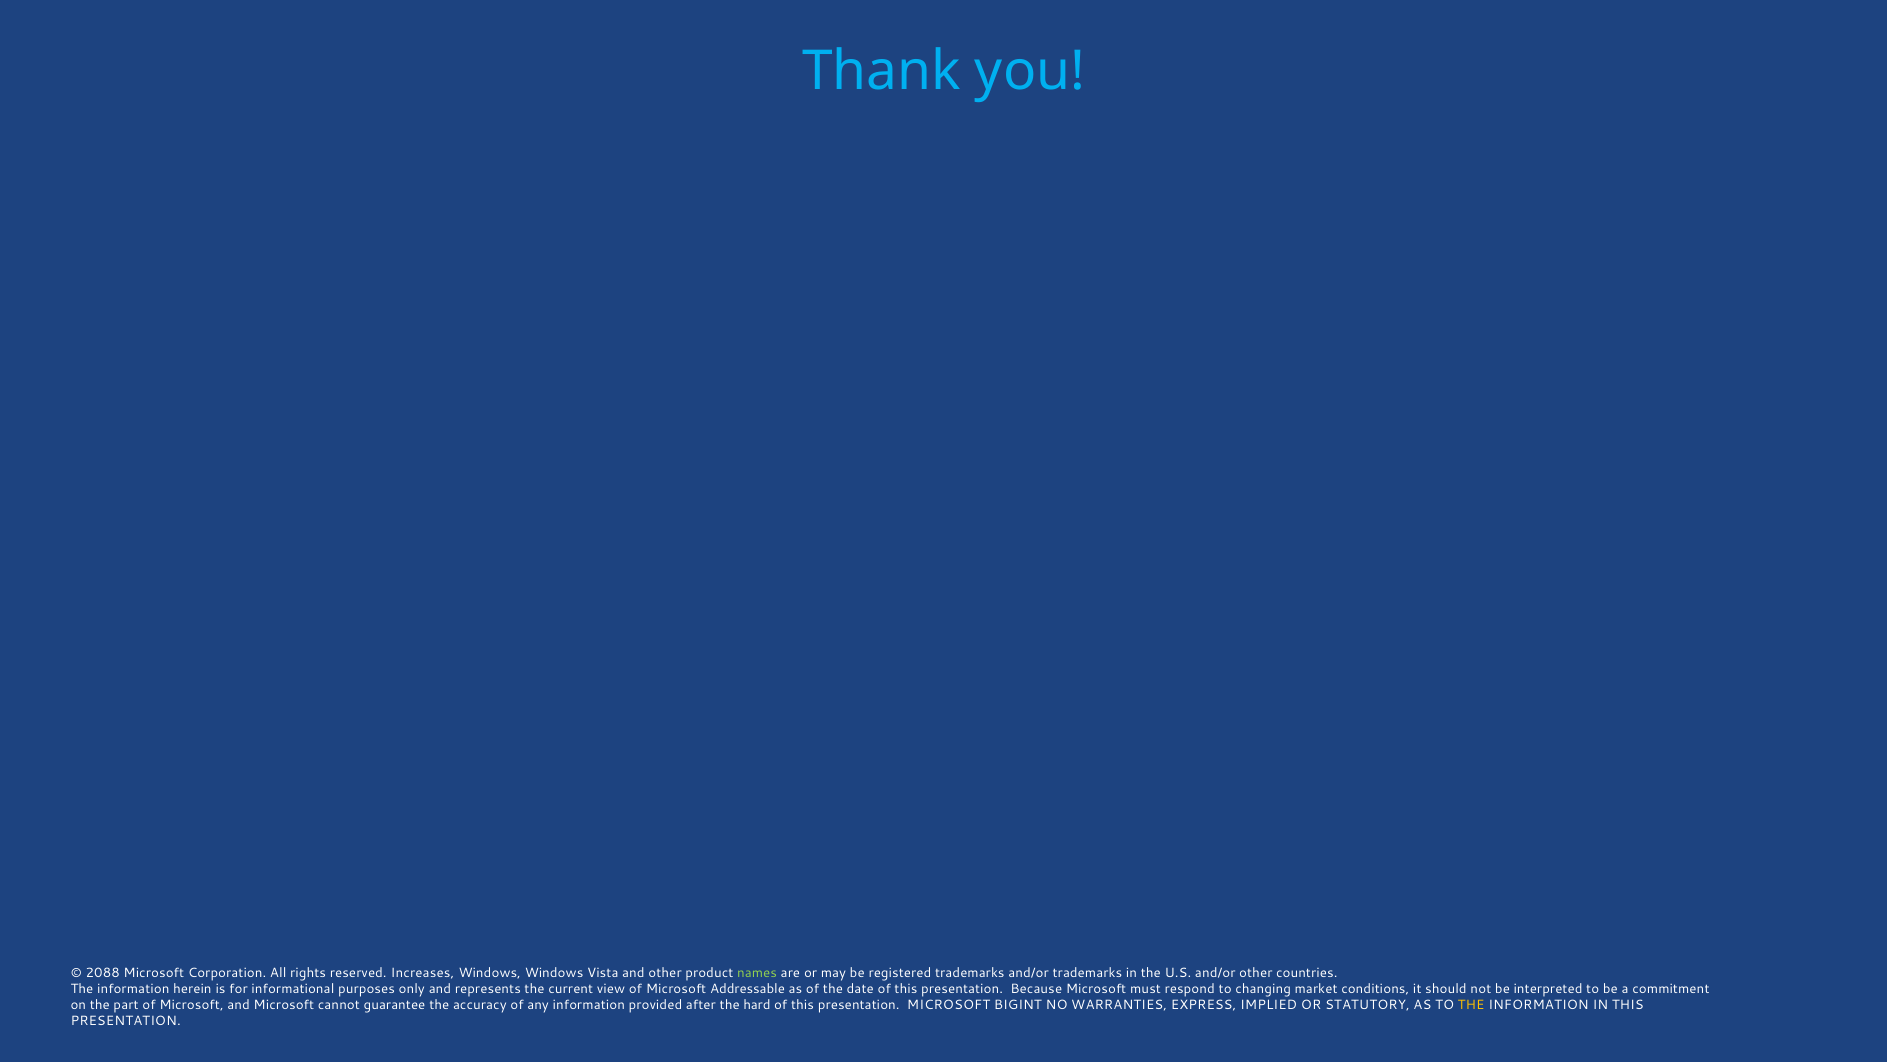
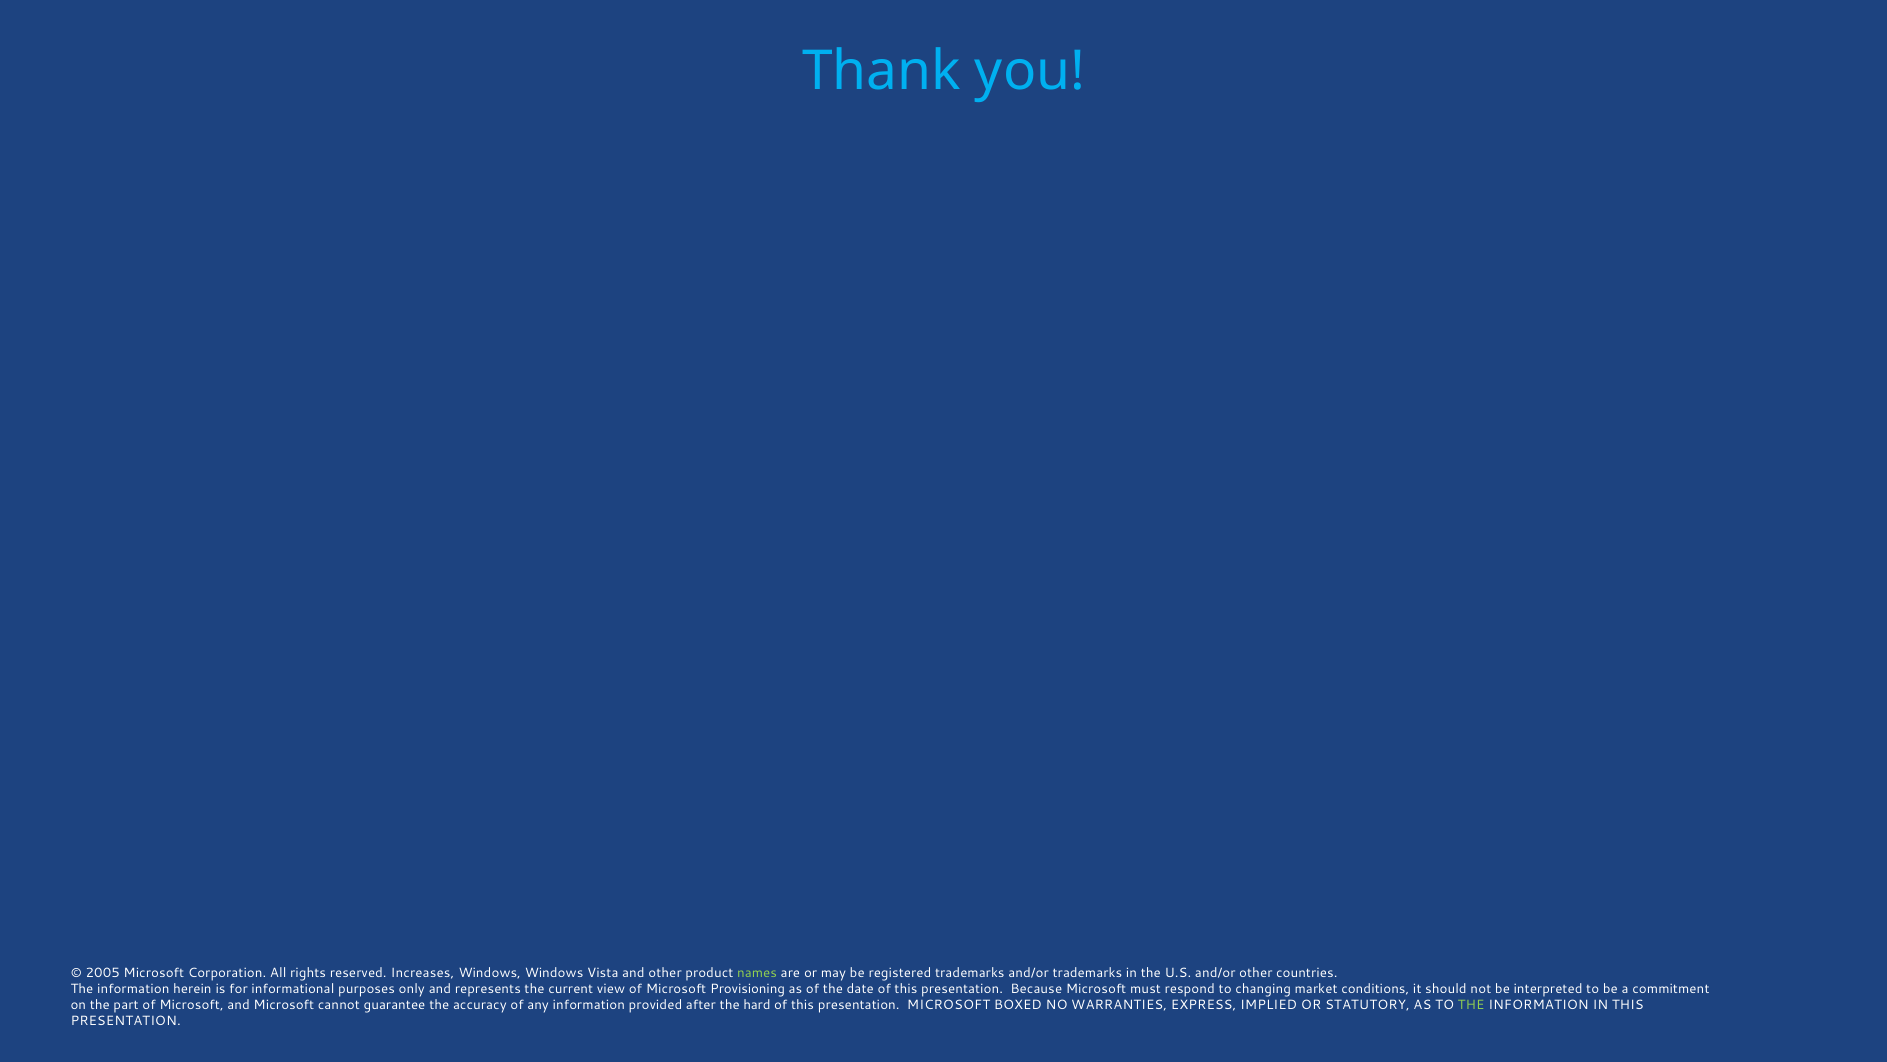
2088: 2088 -> 2005
Addressable: Addressable -> Provisioning
BIGINT: BIGINT -> BOXED
THE at (1471, 1004) colour: yellow -> light green
